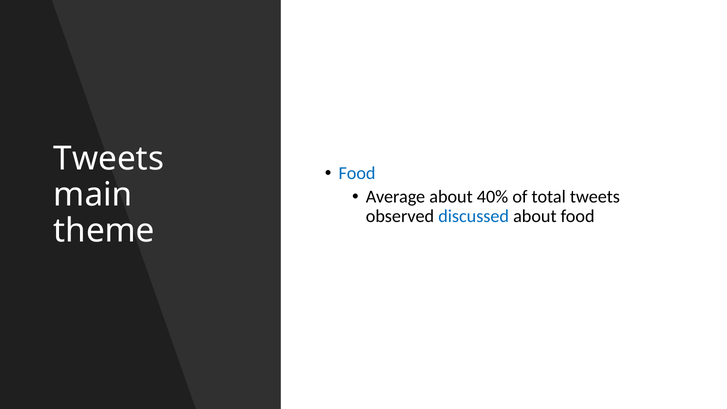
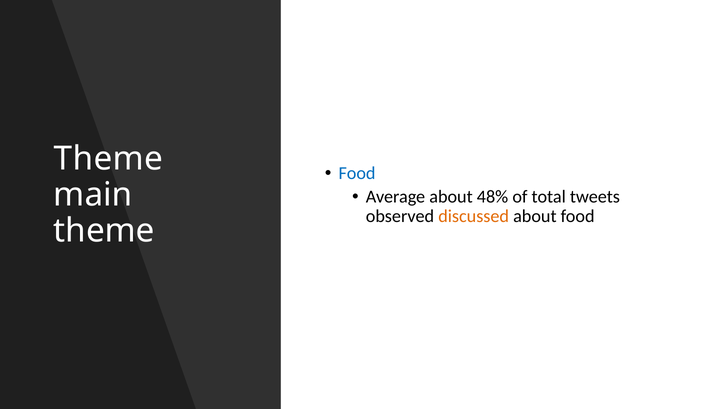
Tweets at (109, 159): Tweets -> Theme
40%: 40% -> 48%
discussed colour: blue -> orange
